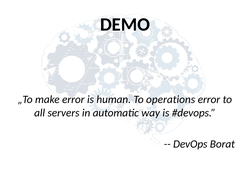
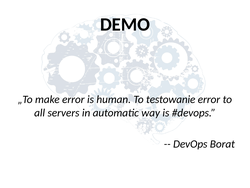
operations: operations -> testowanie
